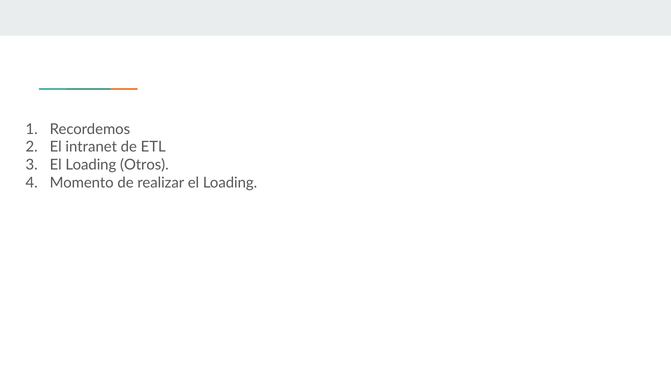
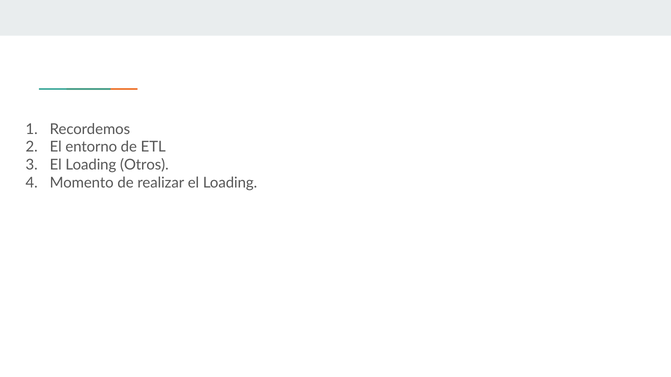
intranet: intranet -> entorno
